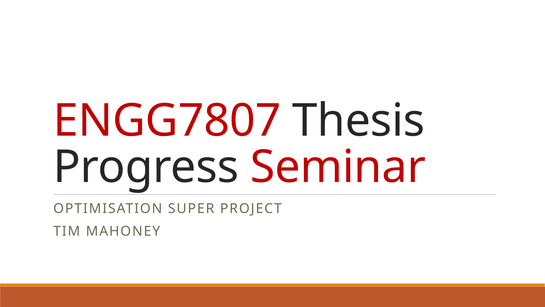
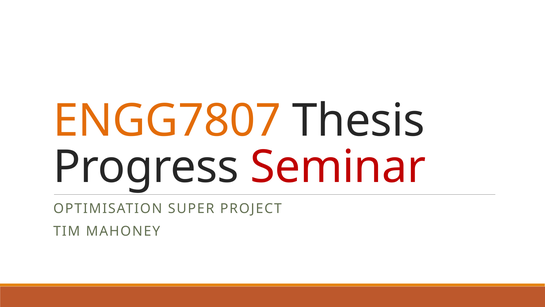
ENGG7807 colour: red -> orange
